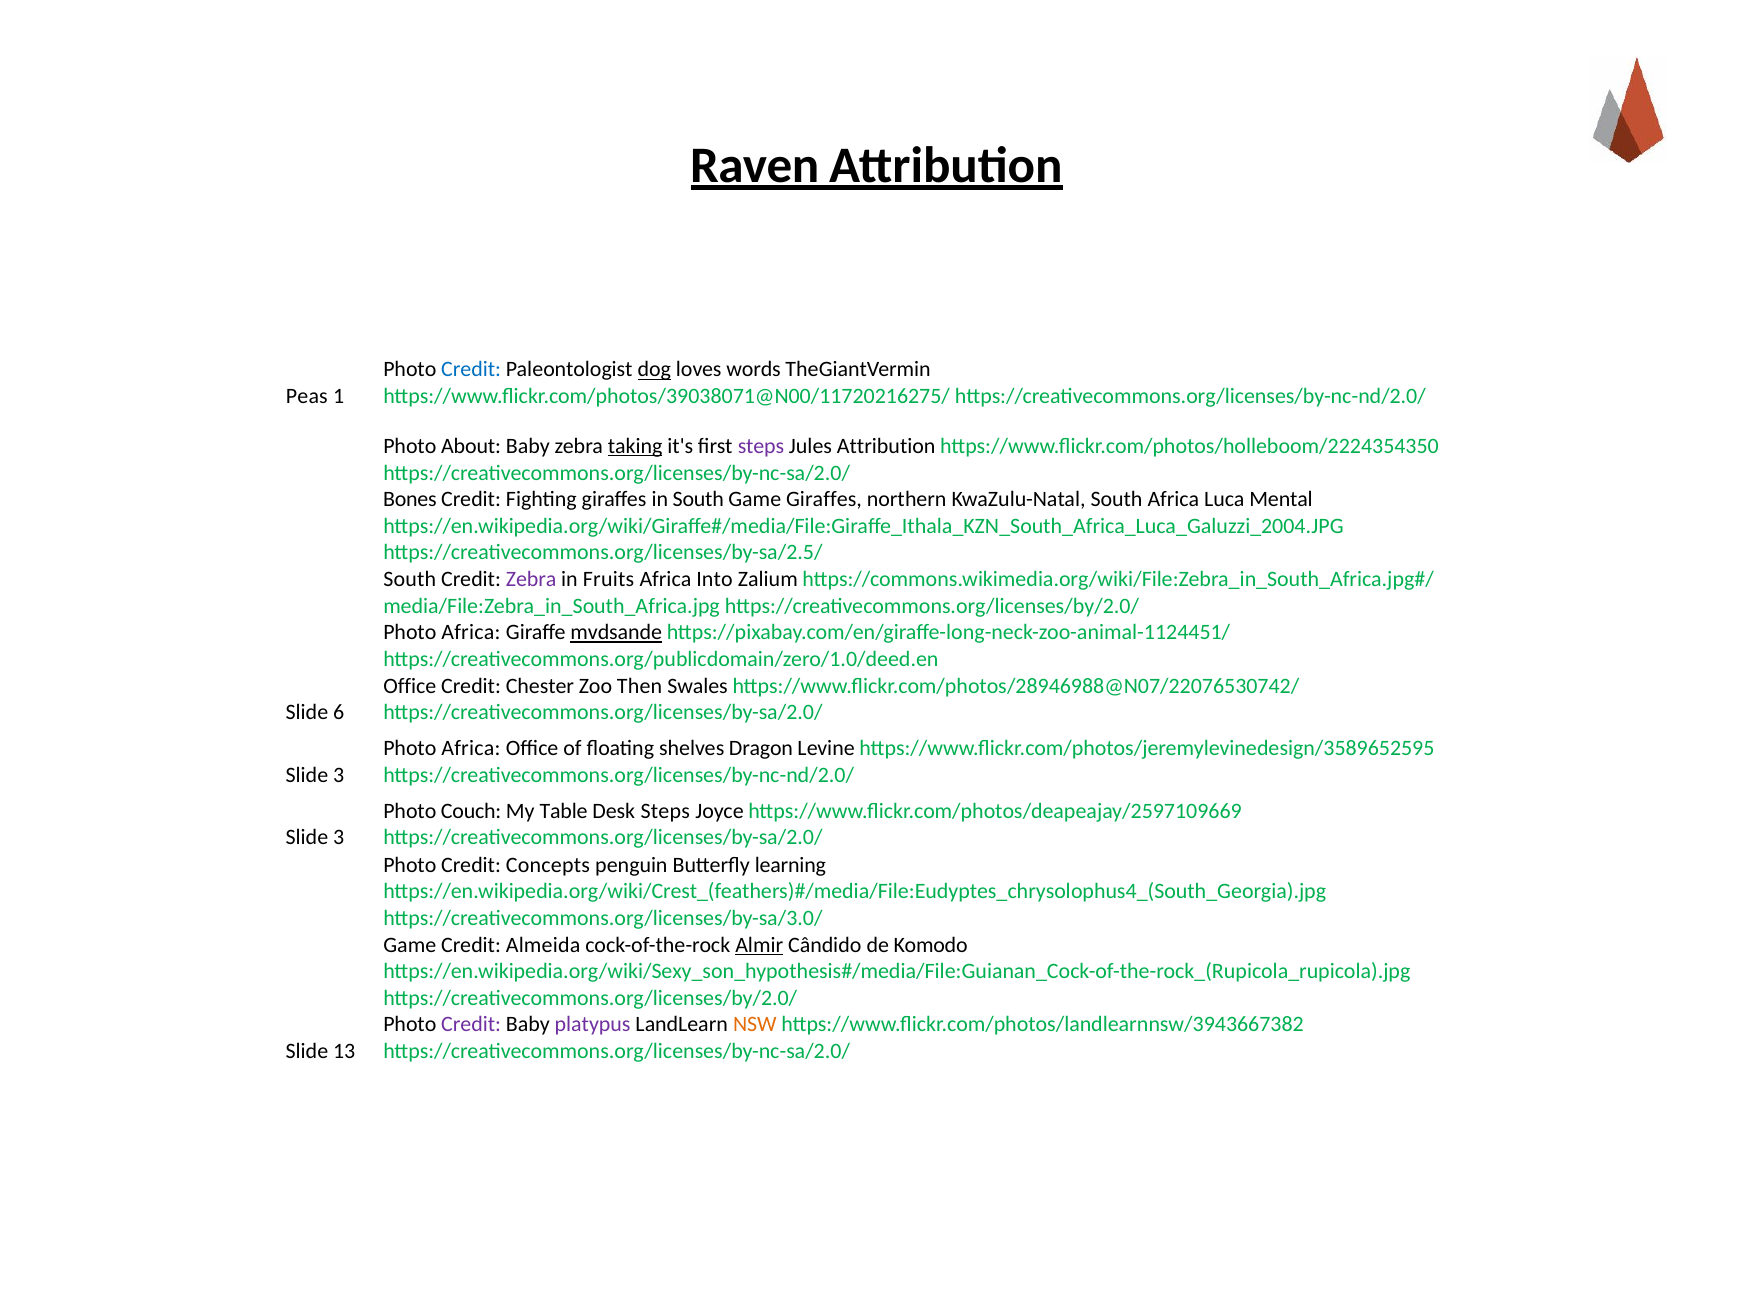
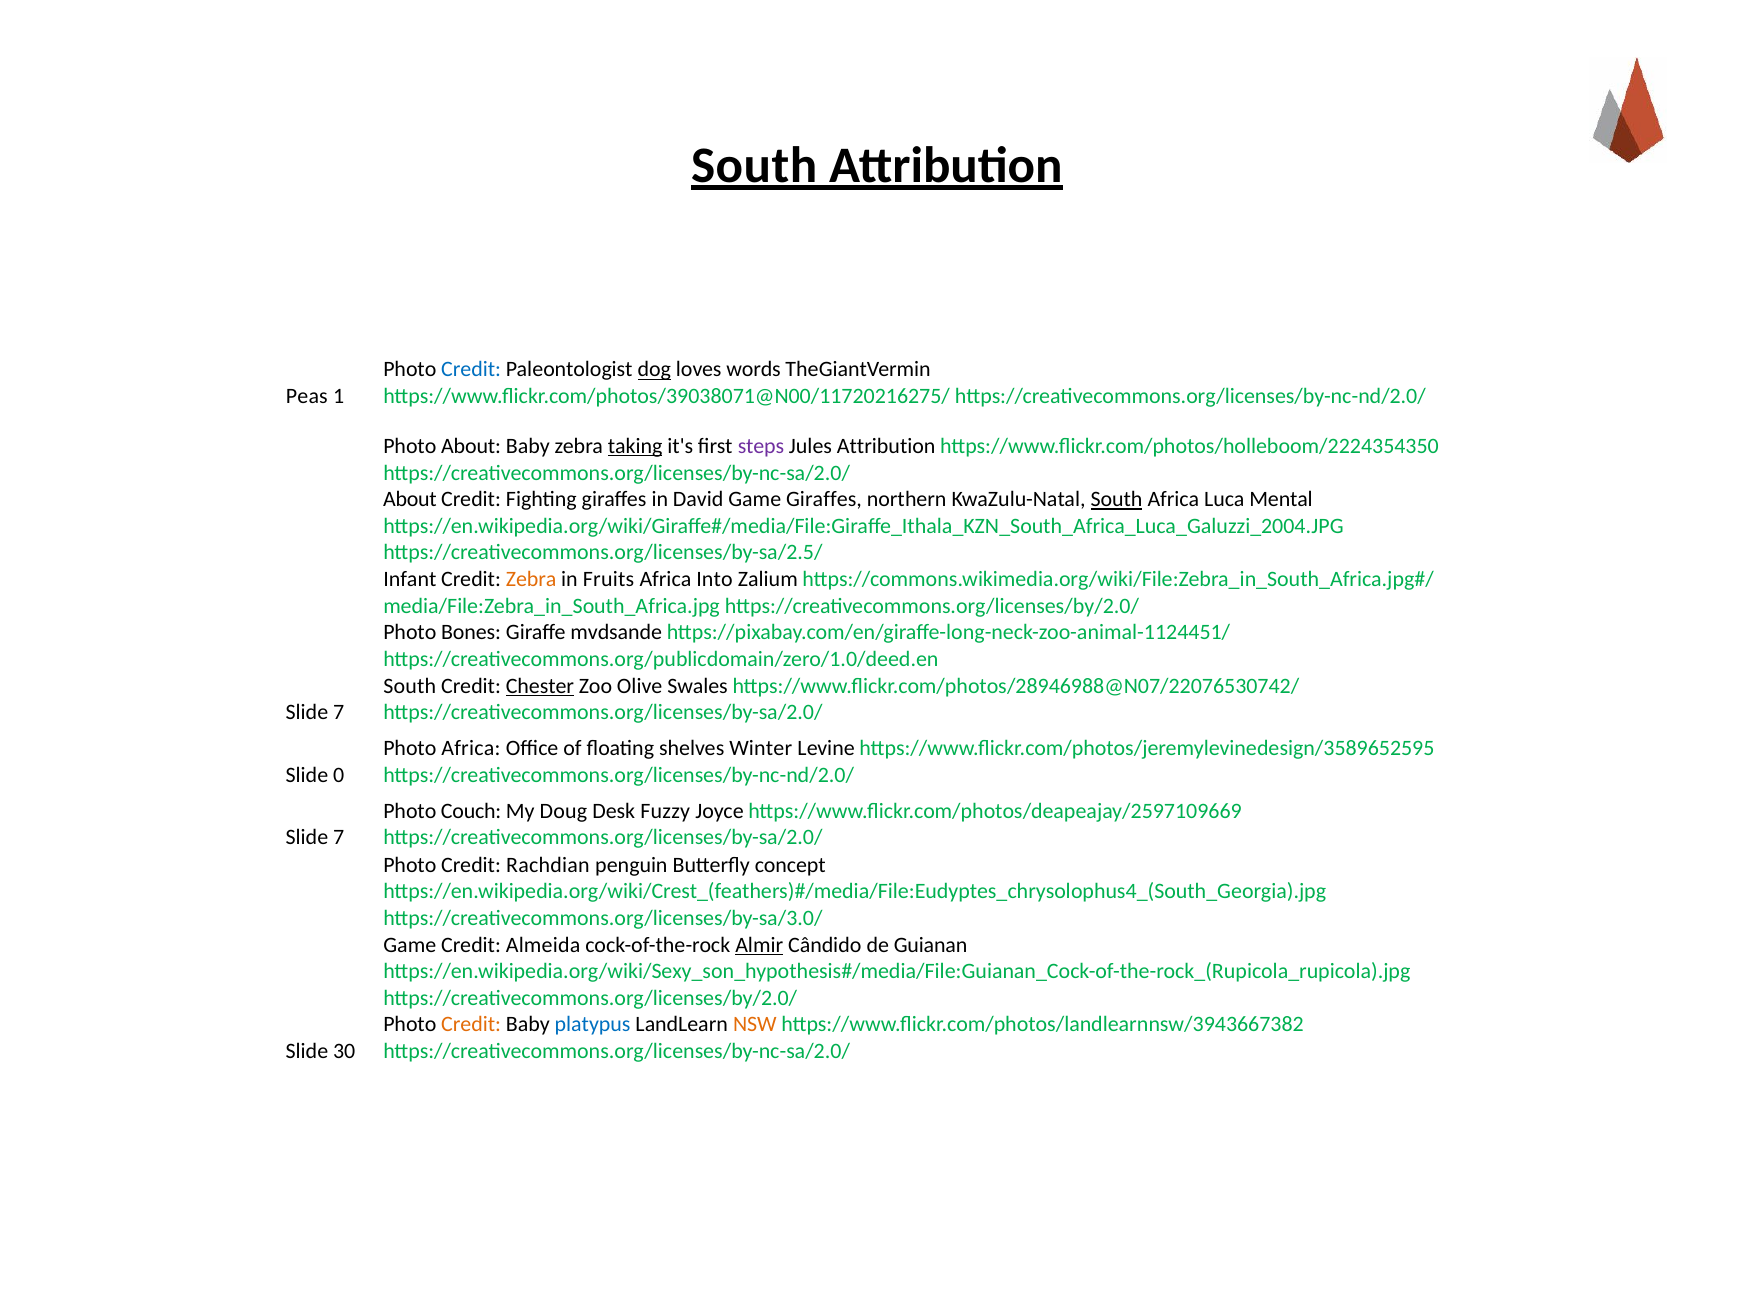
Raven at (755, 166): Raven -> South
Bones at (410, 500): Bones -> About
in South: South -> David
South at (1116, 500) underline: none -> present
South at (410, 580): South -> Infant
Zebra at (531, 580) colour: purple -> orange
Africa at (471, 633): Africa -> Bones
mvdsande underline: present -> none
Office at (410, 686): Office -> South
Chester underline: none -> present
Then: Then -> Olive
6 at (339, 713): 6 -> 7
Dragon: Dragon -> Winter
3 at (339, 775): 3 -> 0
Table: Table -> Doug
Desk Steps: Steps -> Fuzzy
3 at (339, 838): 3 -> 7
Concepts: Concepts -> Rachdian
learning: learning -> concept
Komodo: Komodo -> Guianan
Credit at (471, 1025) colour: purple -> orange
platypus colour: purple -> blue
13: 13 -> 30
